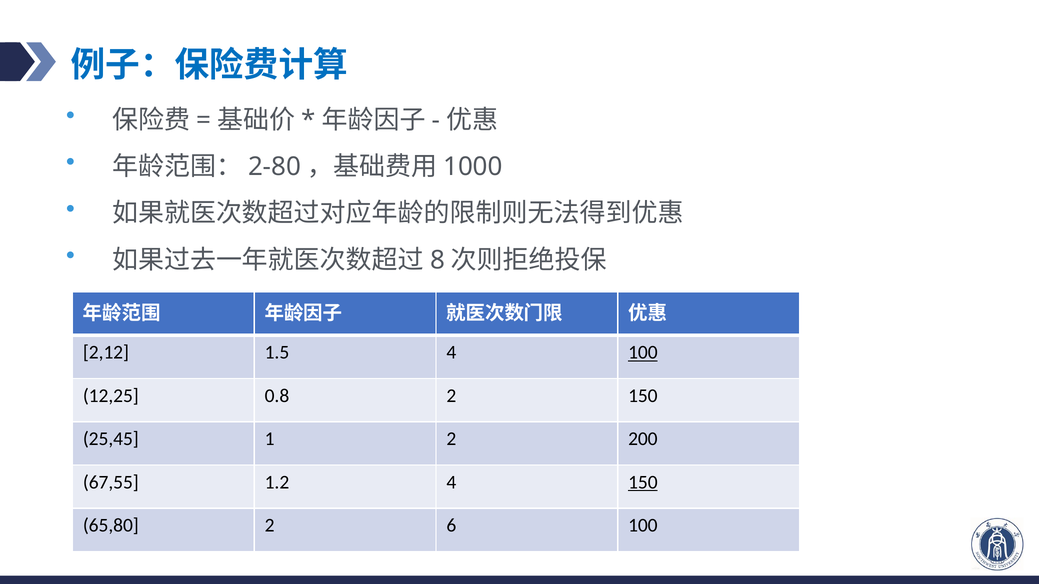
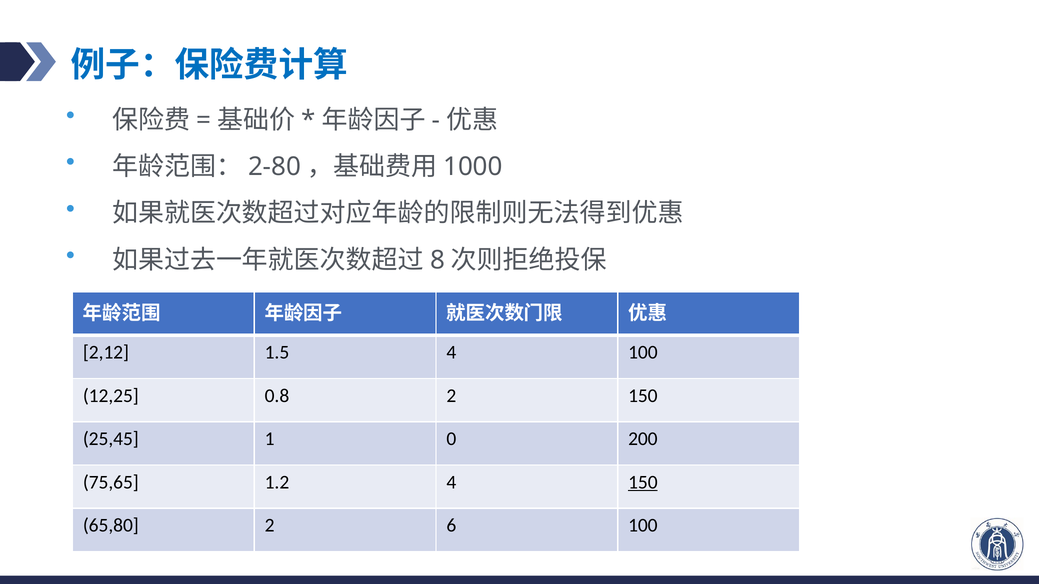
100 at (643, 353) underline: present -> none
1 2: 2 -> 0
67,55: 67,55 -> 75,65
